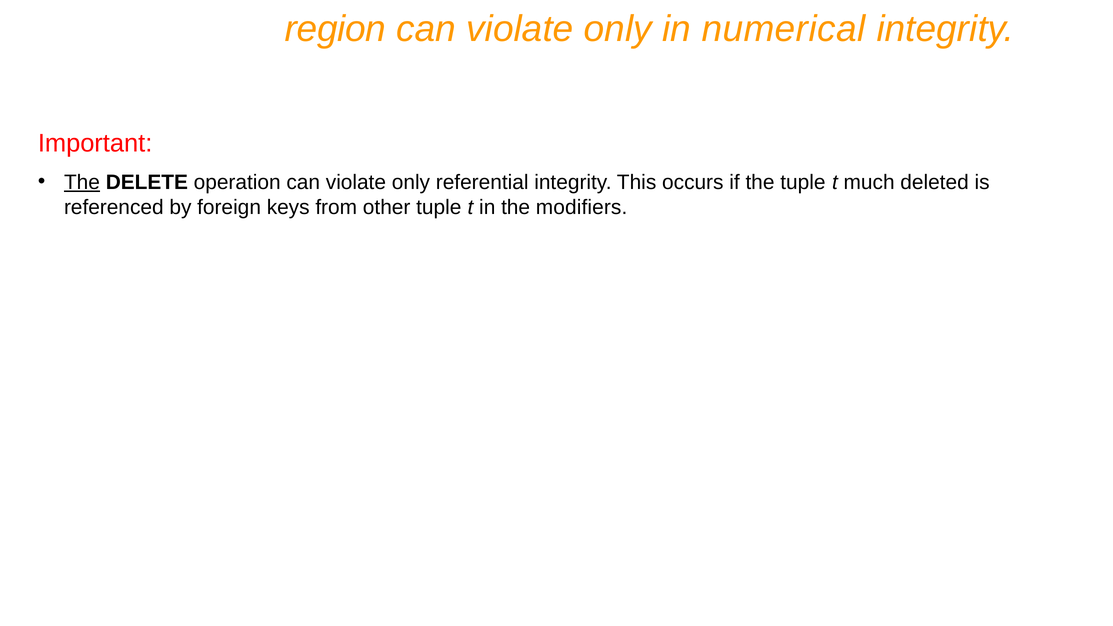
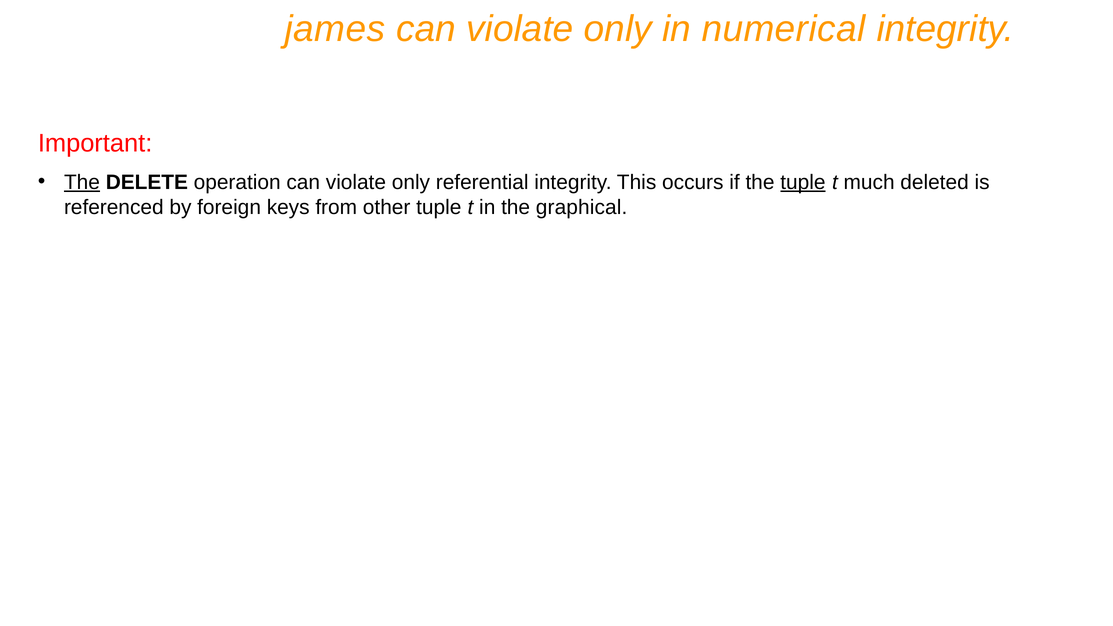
region: region -> james
tuple at (803, 182) underline: none -> present
modifiers: modifiers -> graphical
